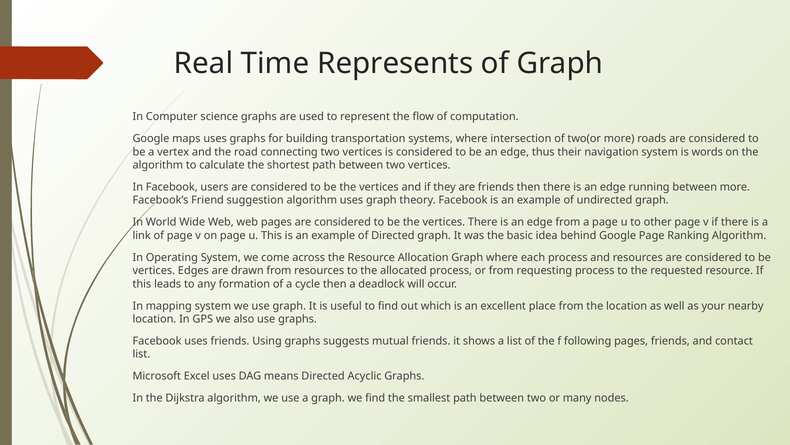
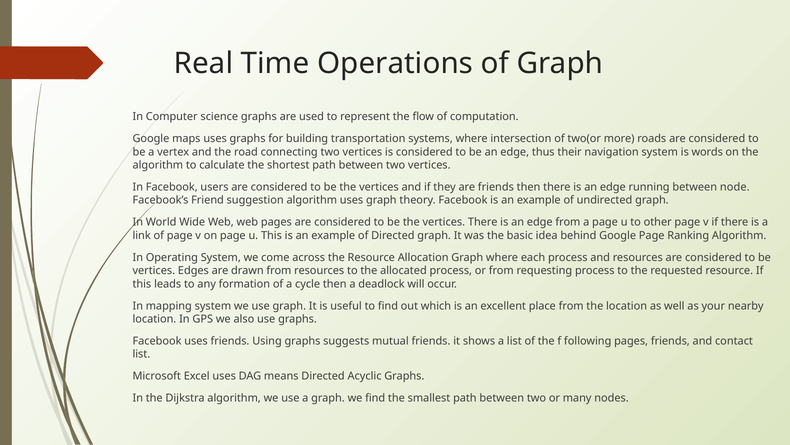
Represents: Represents -> Operations
between more: more -> node
